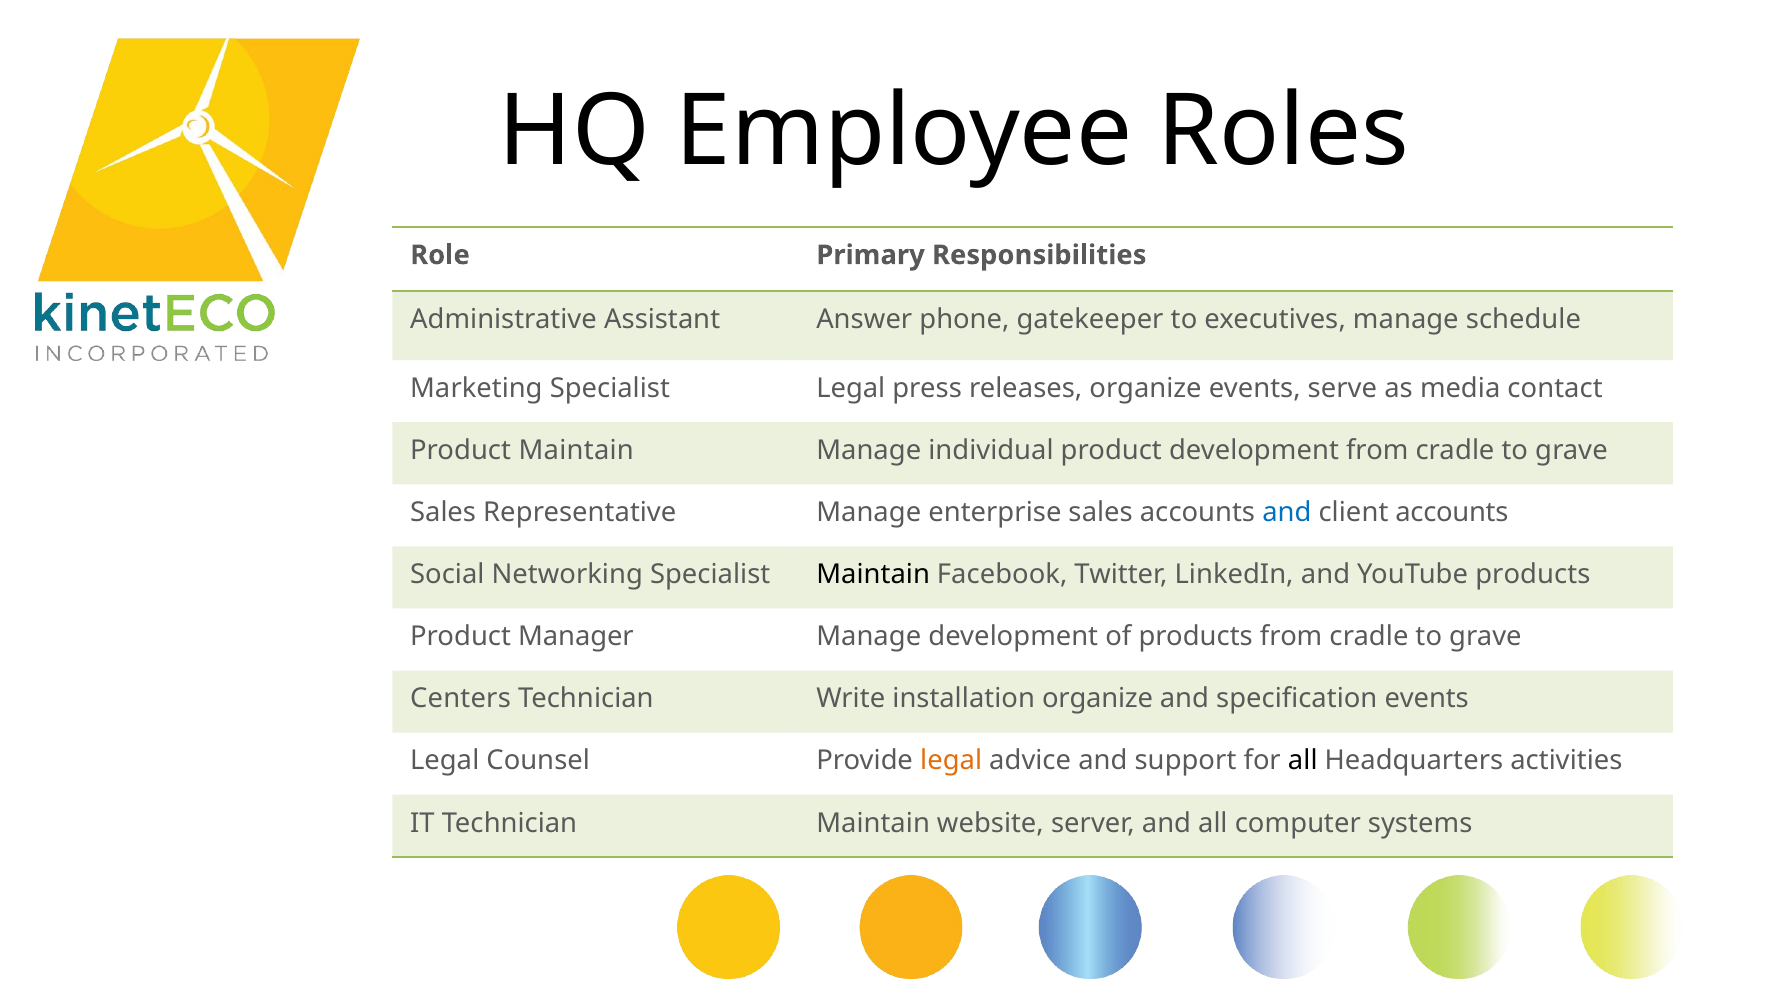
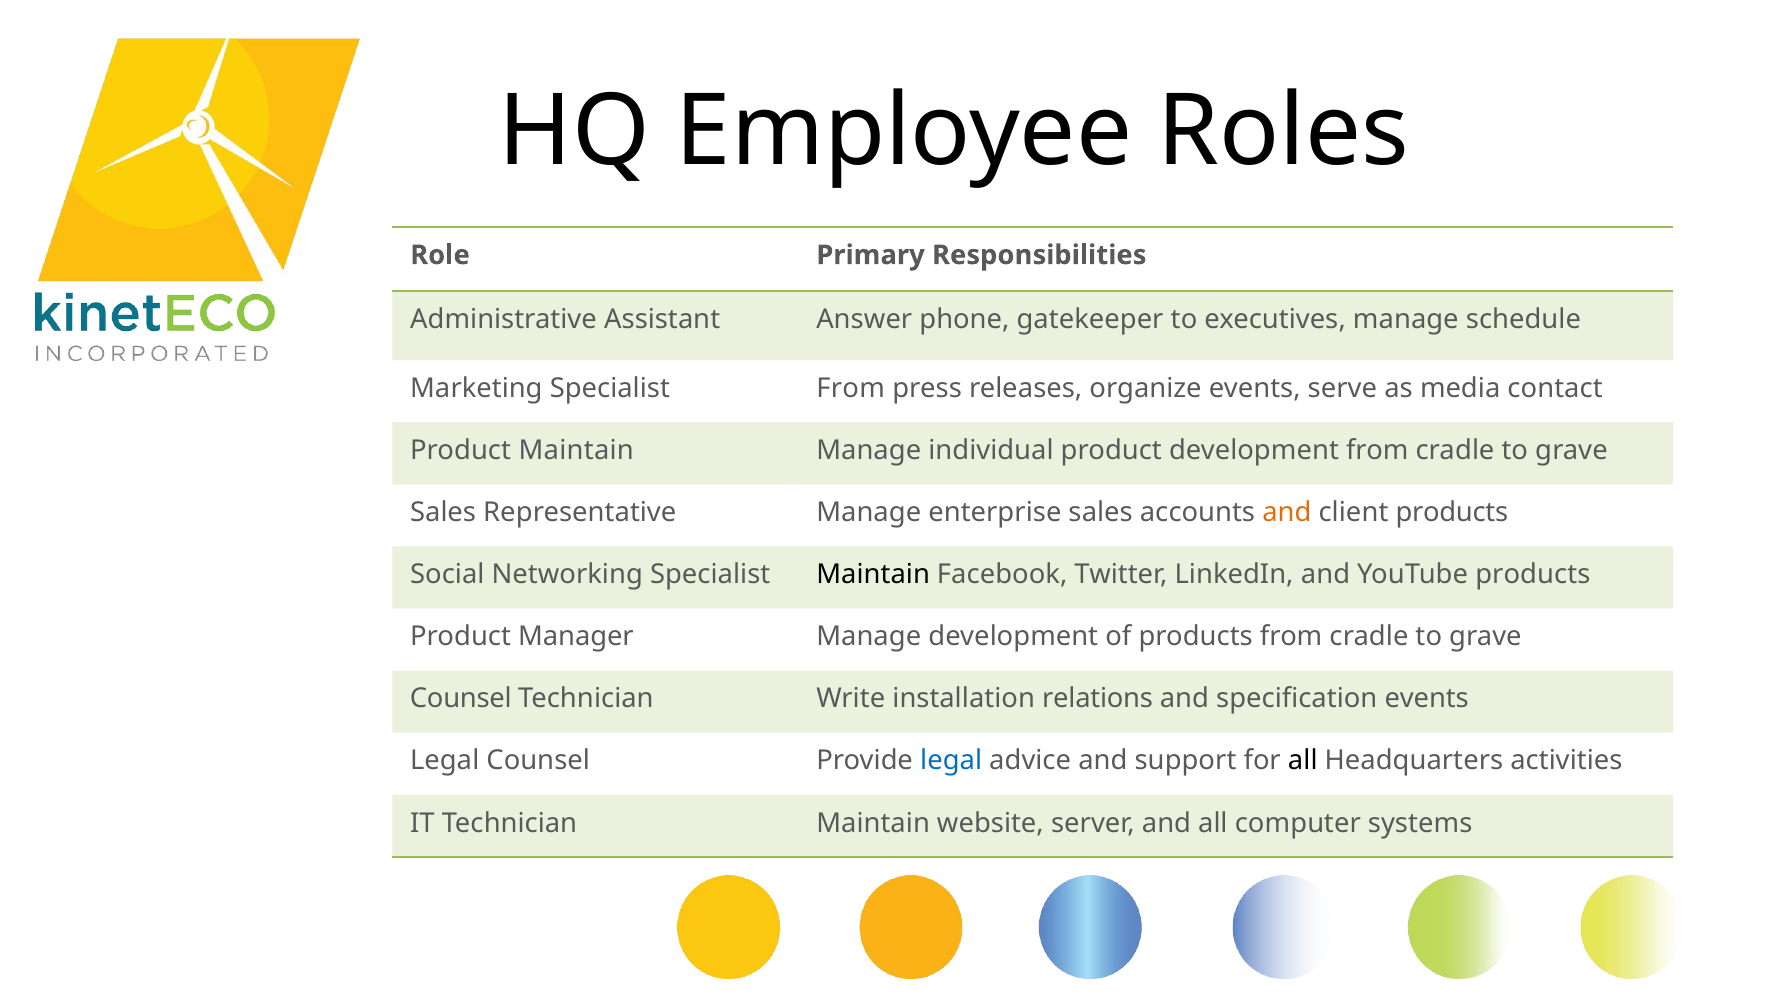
Specialist Legal: Legal -> From
and at (1287, 513) colour: blue -> orange
client accounts: accounts -> products
Centers at (461, 699): Centers -> Counsel
installation organize: organize -> relations
legal at (951, 761) colour: orange -> blue
